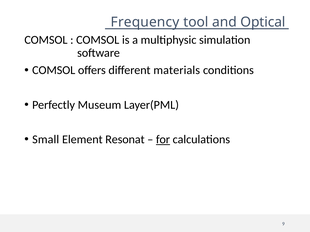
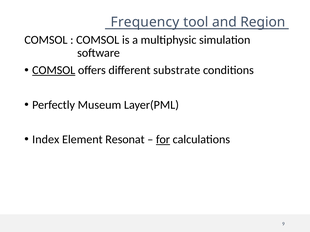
Optical: Optical -> Region
COMSOL at (54, 70) underline: none -> present
materials: materials -> substrate
Small: Small -> Index
